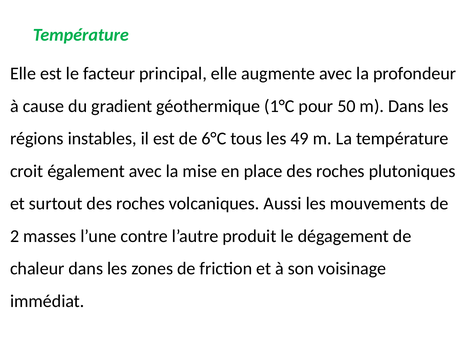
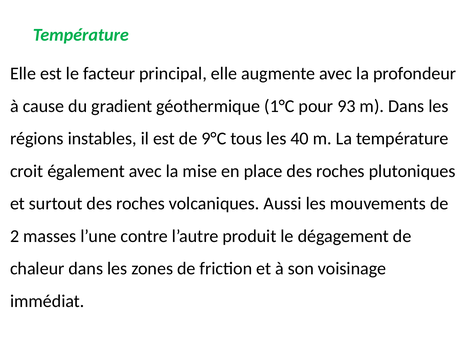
50: 50 -> 93
6°C: 6°C -> 9°C
49: 49 -> 40
